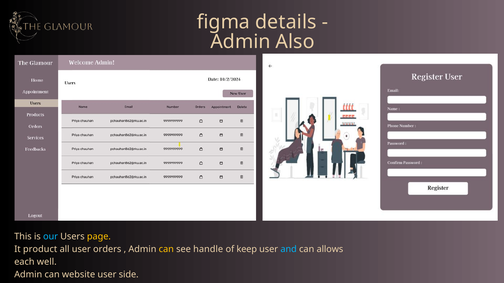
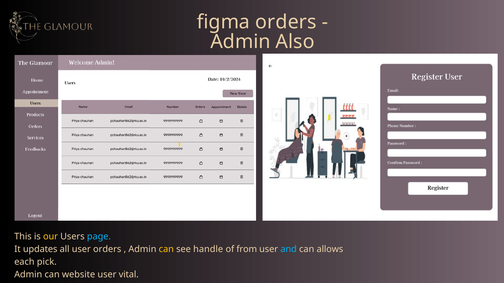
figma details: details -> orders
our colour: light blue -> yellow
page colour: yellow -> light blue
product: product -> updates
keep: keep -> from
well: well -> pick
side: side -> vital
